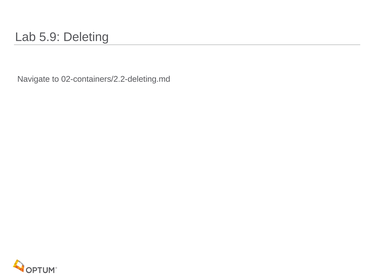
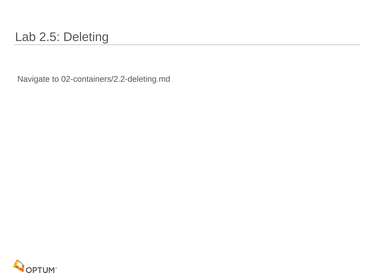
5.9: 5.9 -> 2.5
